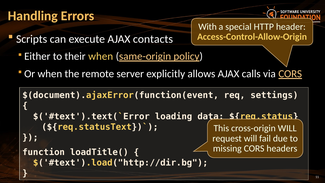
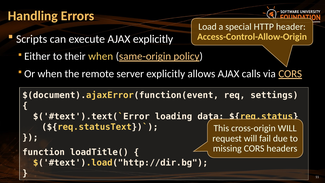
With: With -> Load
AJAX contacts: contacts -> explicitly
